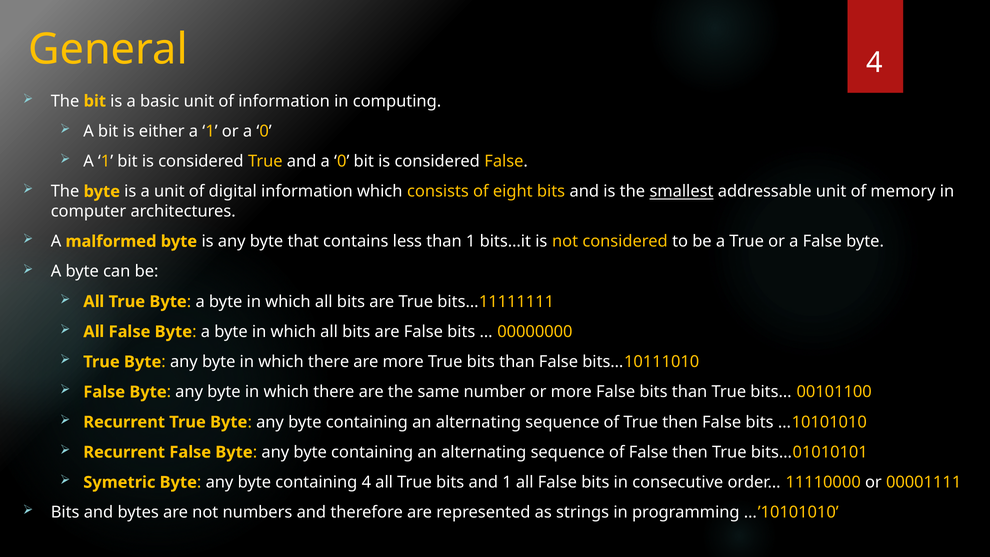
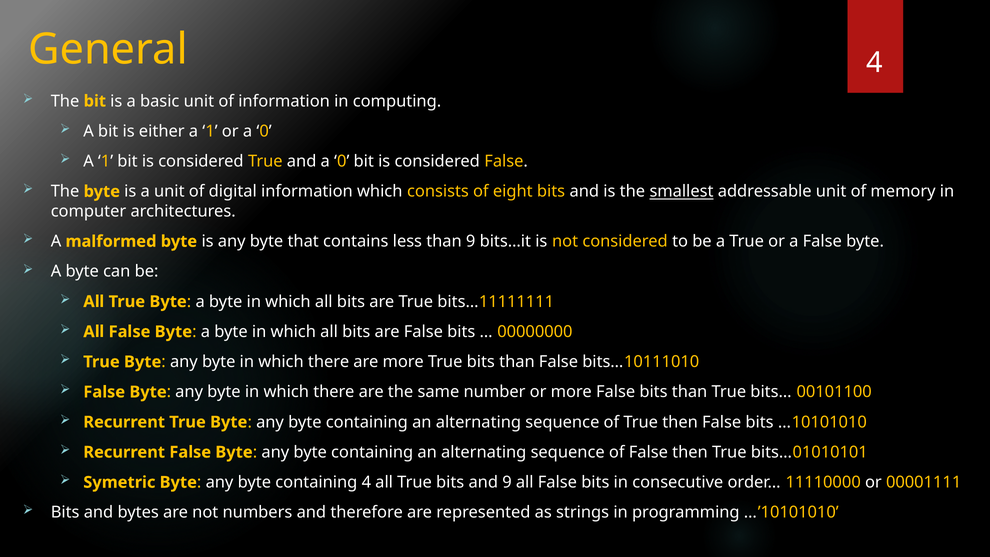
than 1: 1 -> 9
and 1: 1 -> 9
